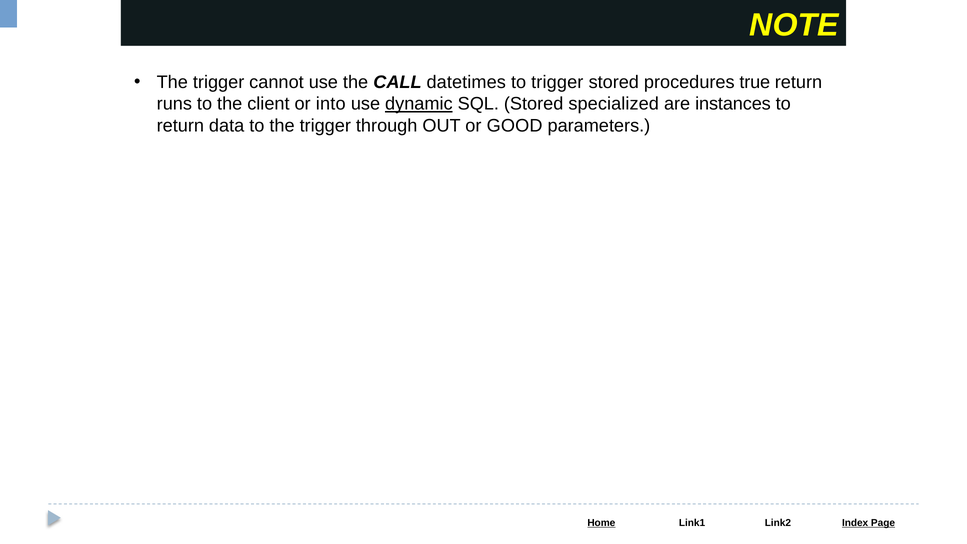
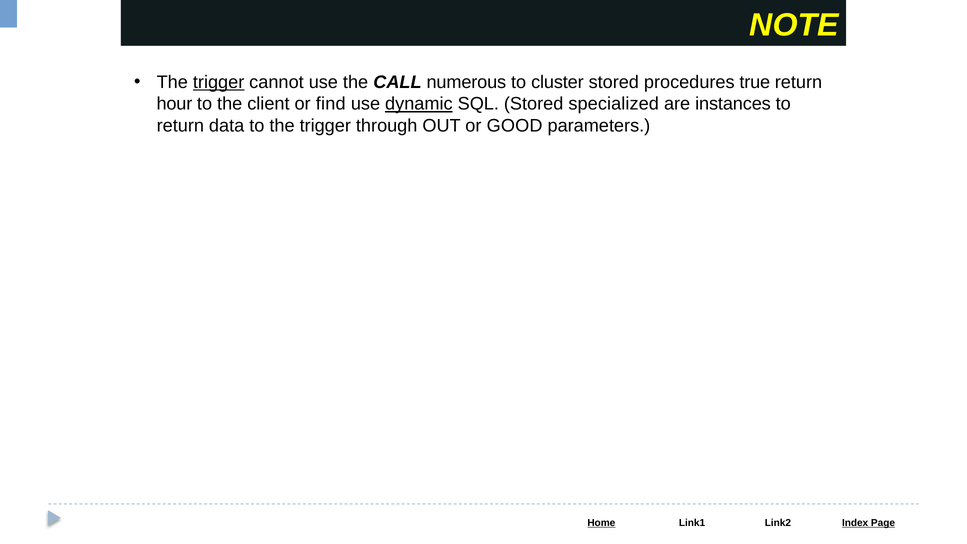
trigger at (219, 82) underline: none -> present
datetimes: datetimes -> numerous
to trigger: trigger -> cluster
runs: runs -> hour
into: into -> find
